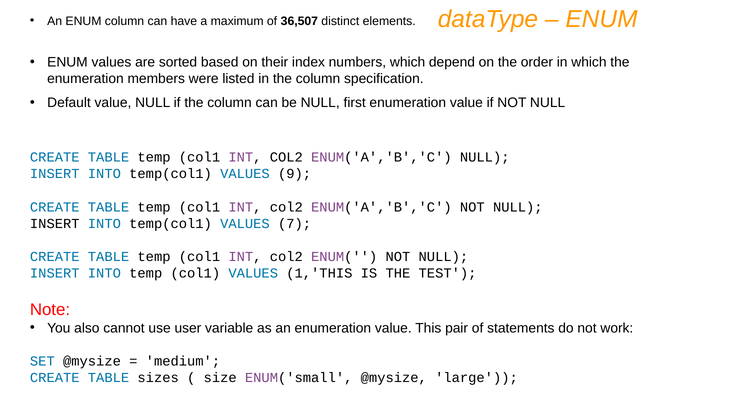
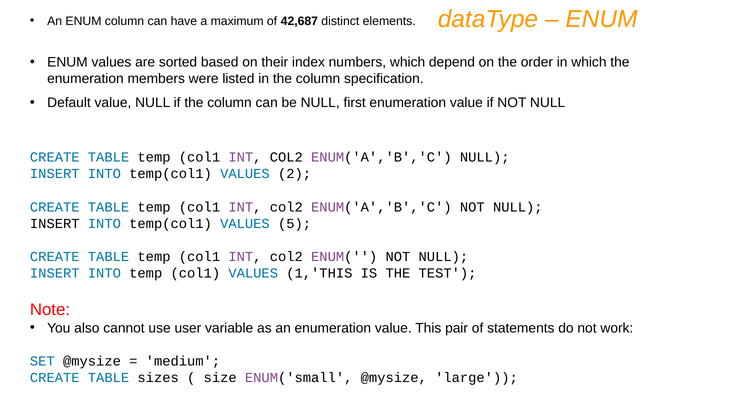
36,507: 36,507 -> 42,687
9: 9 -> 2
7: 7 -> 5
